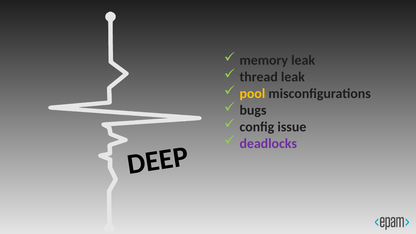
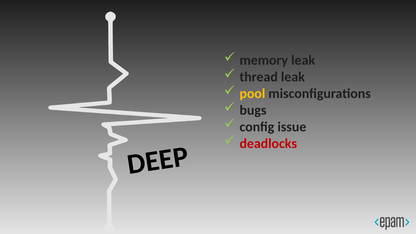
deadlocks colour: purple -> red
